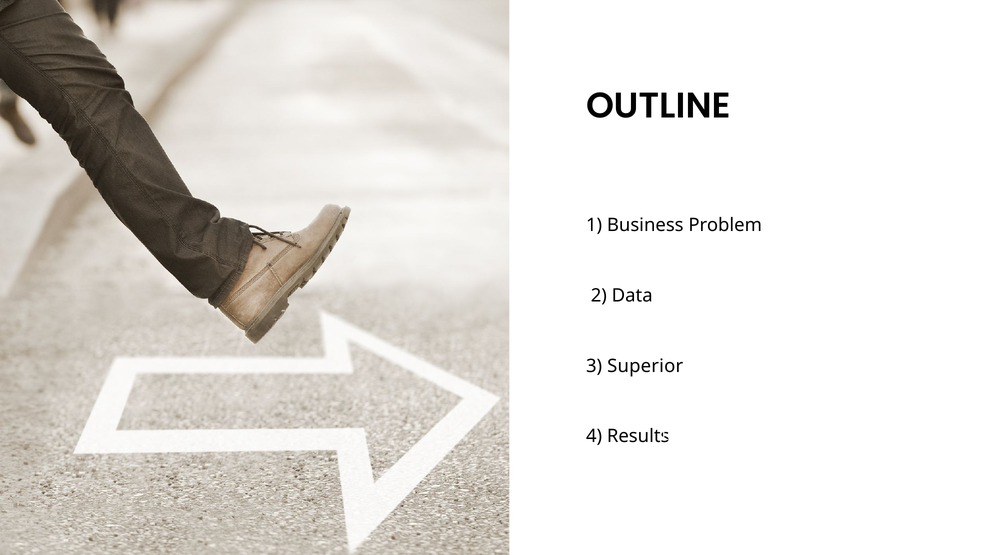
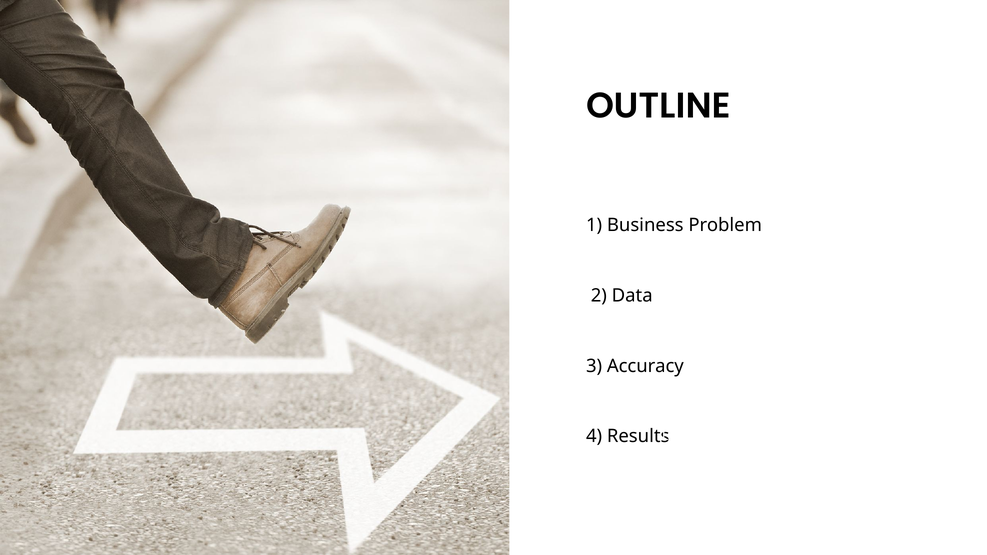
Superior: Superior -> Accuracy
